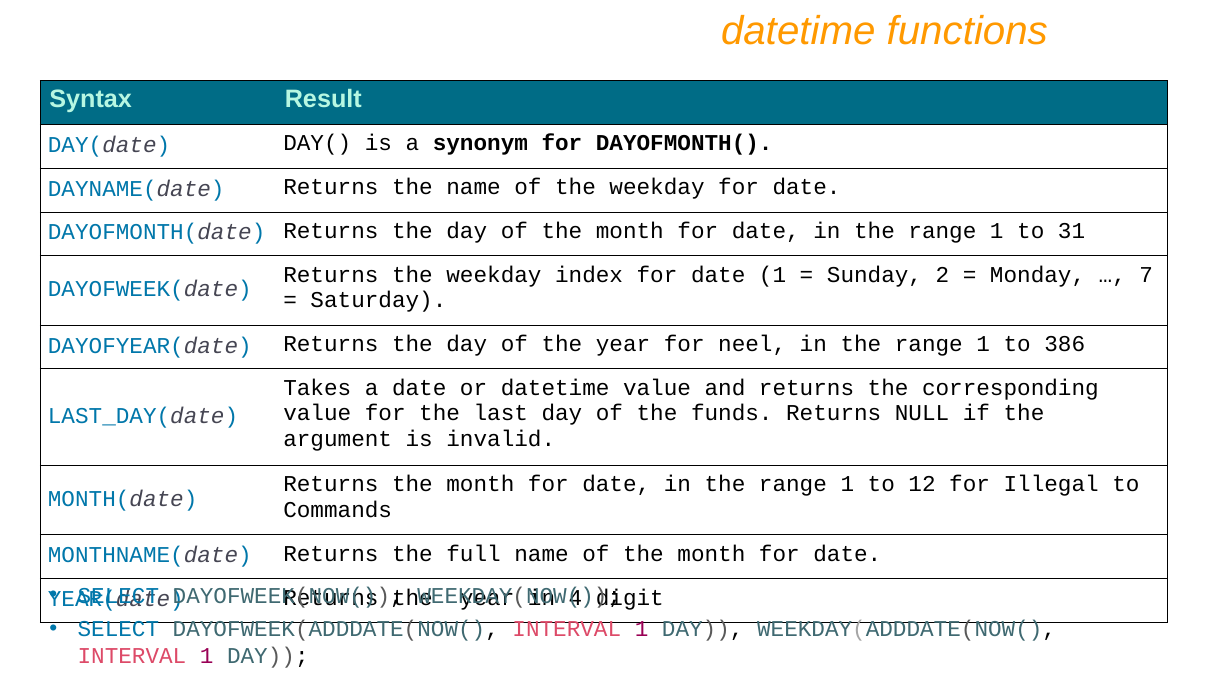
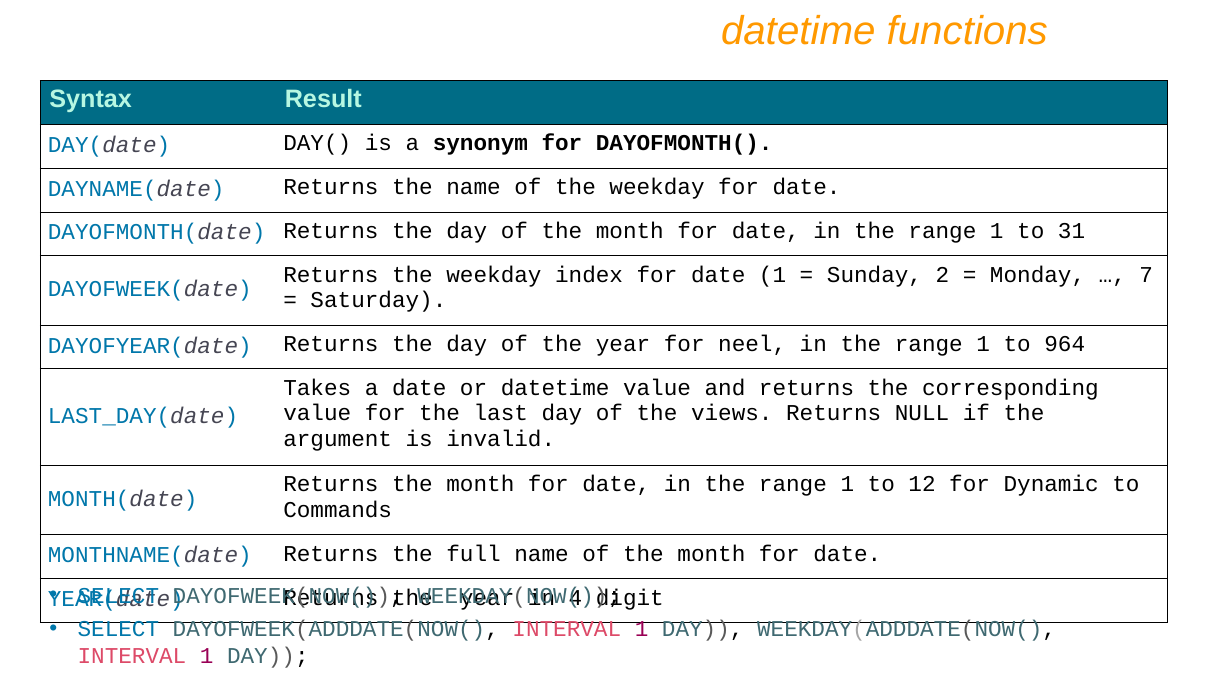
386: 386 -> 964
funds: funds -> views
Illegal: Illegal -> Dynamic
